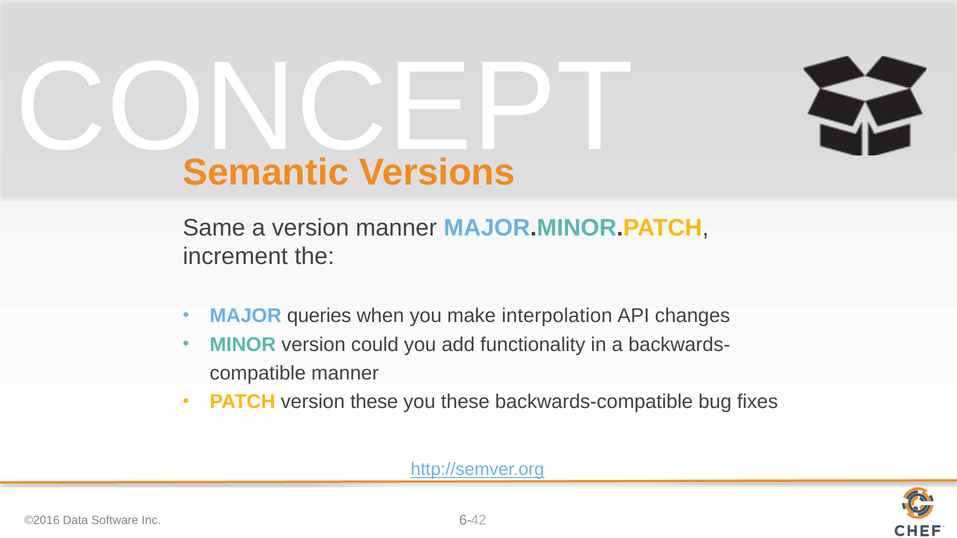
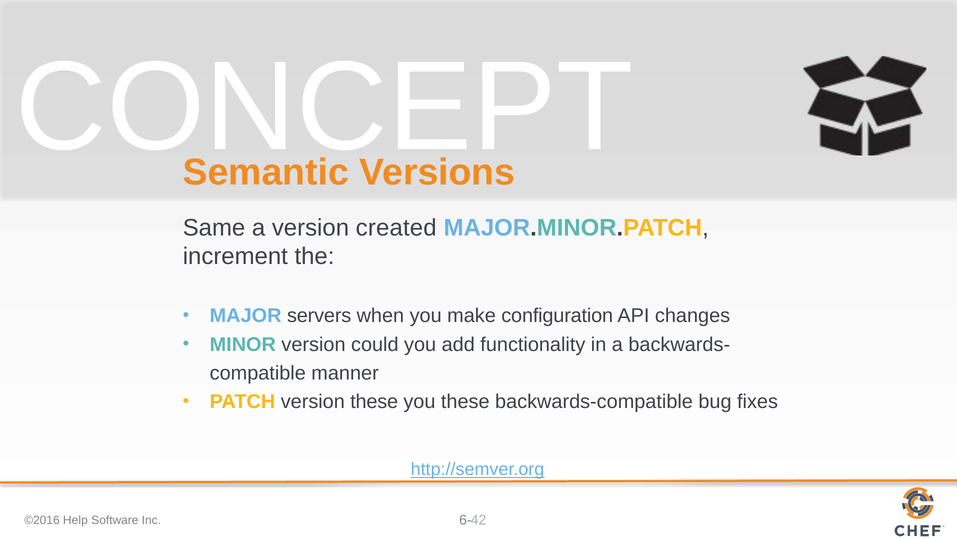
version manner: manner -> created
queries: queries -> servers
interpolation: interpolation -> configuration
Data: Data -> Help
